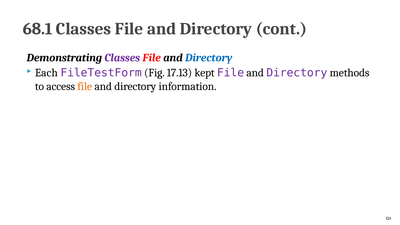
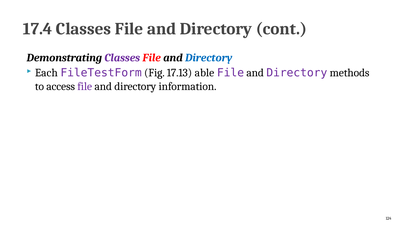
68.1: 68.1 -> 17.4
kept: kept -> able
file at (85, 86) colour: orange -> purple
